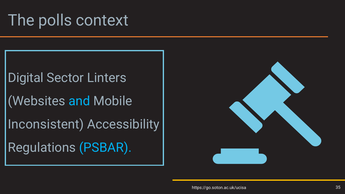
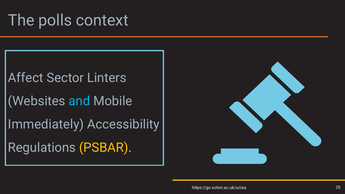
Digital: Digital -> Affect
Inconsistent: Inconsistent -> Immediately
PSBAR colour: light blue -> yellow
